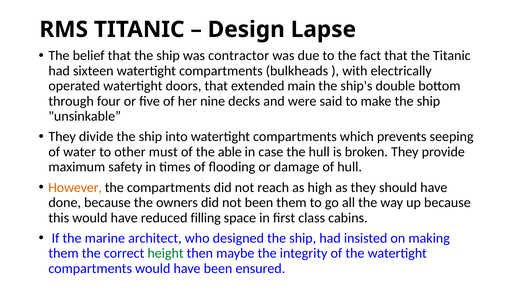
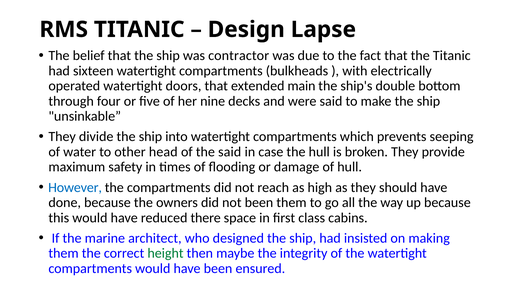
must: must -> head
the able: able -> said
However colour: orange -> blue
filling: filling -> there
